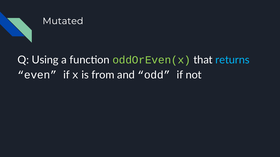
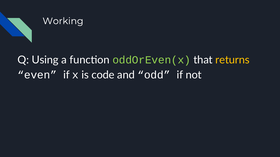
Mutated: Mutated -> Working
returns colour: light blue -> yellow
from: from -> code
